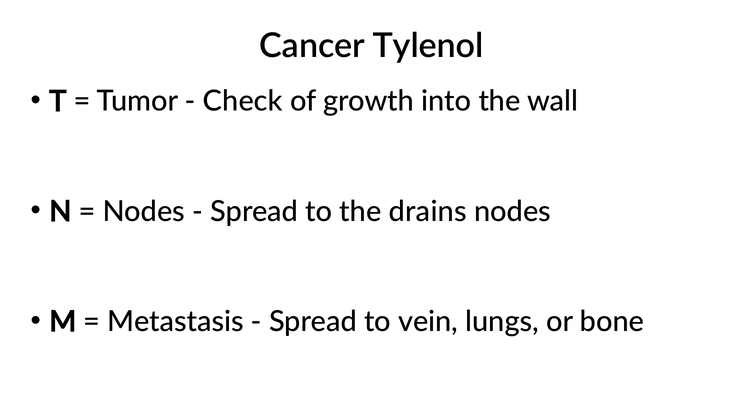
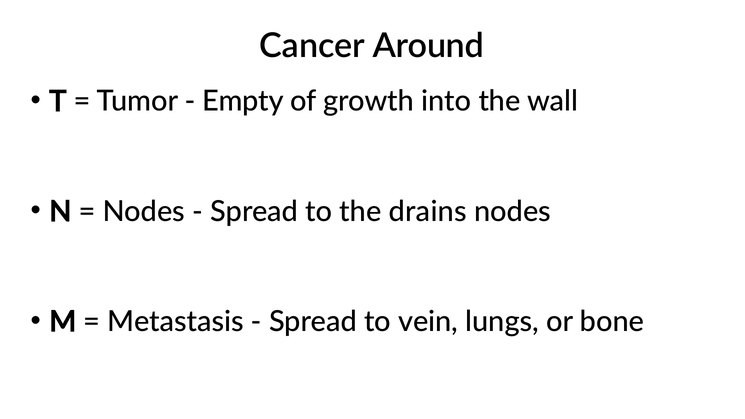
Tylenol: Tylenol -> Around
Check: Check -> Empty
